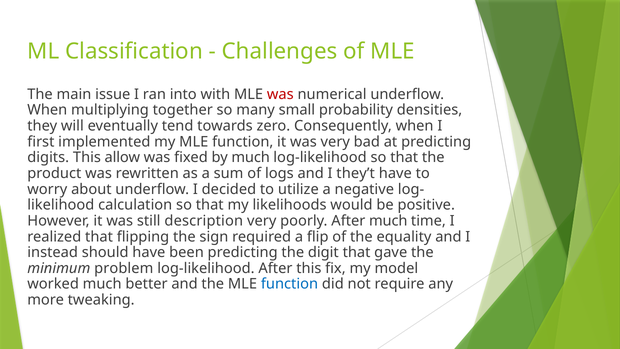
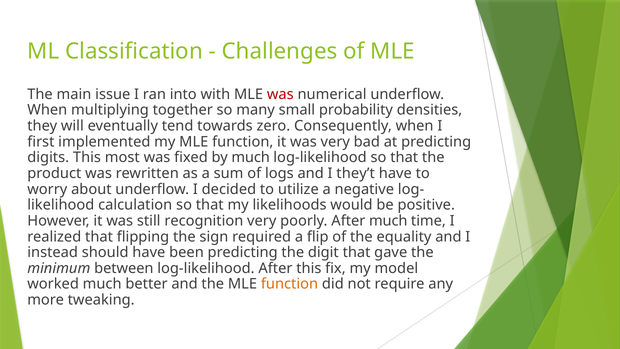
allow: allow -> most
description: description -> recognition
problem: problem -> between
function at (290, 284) colour: blue -> orange
